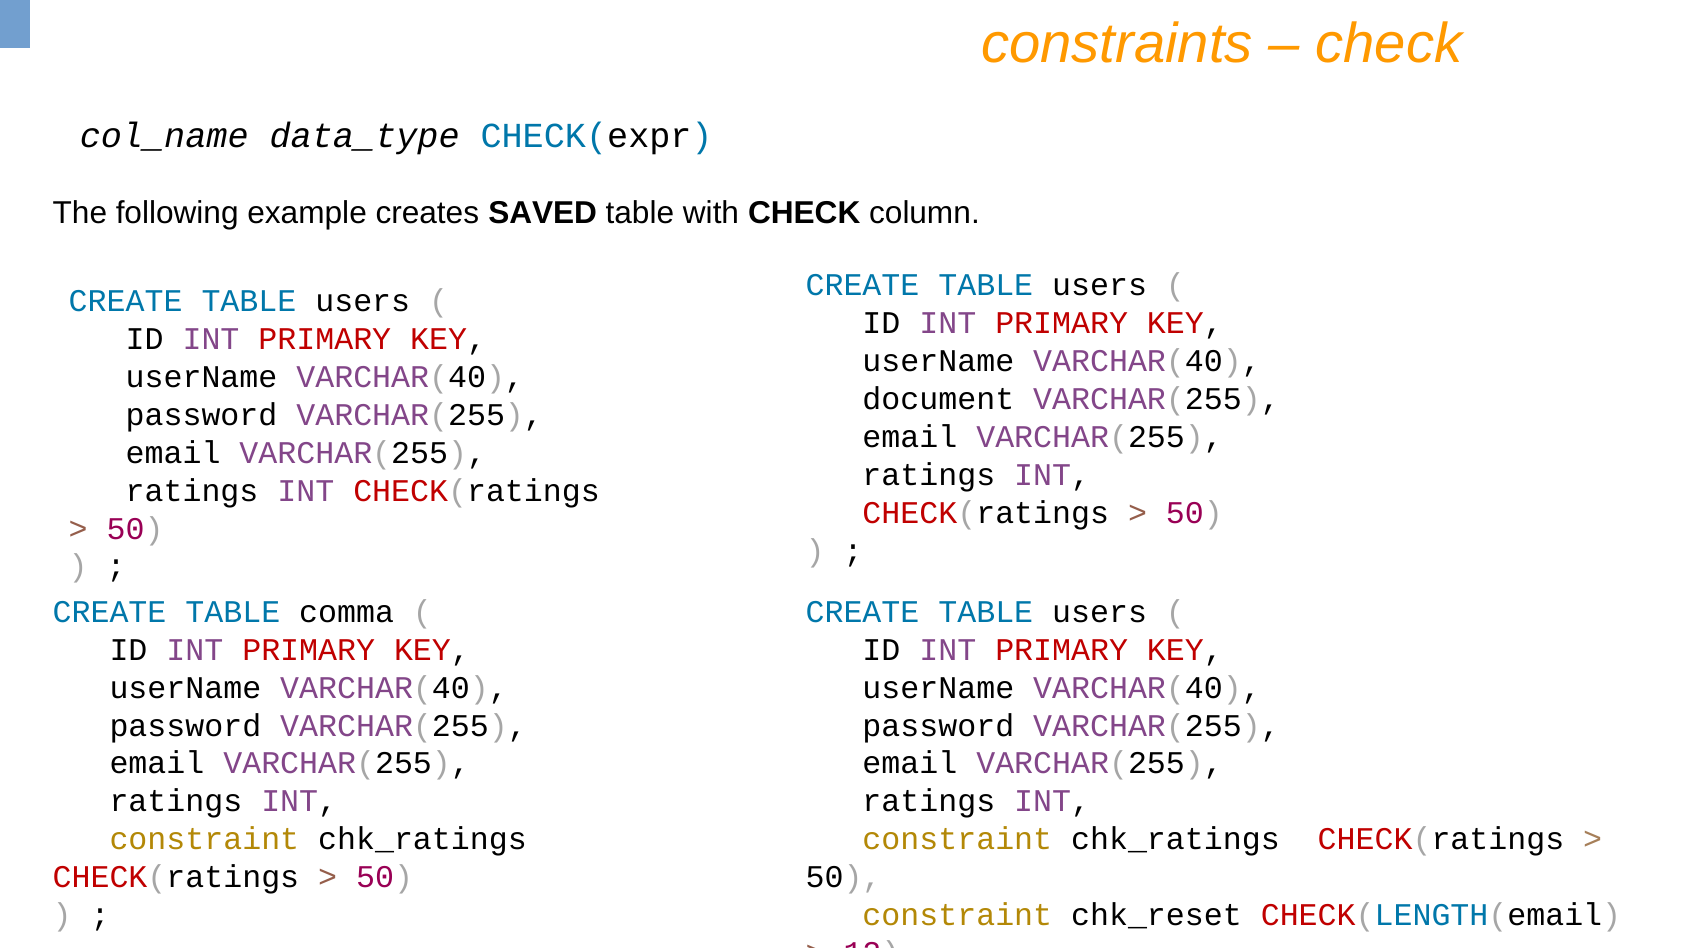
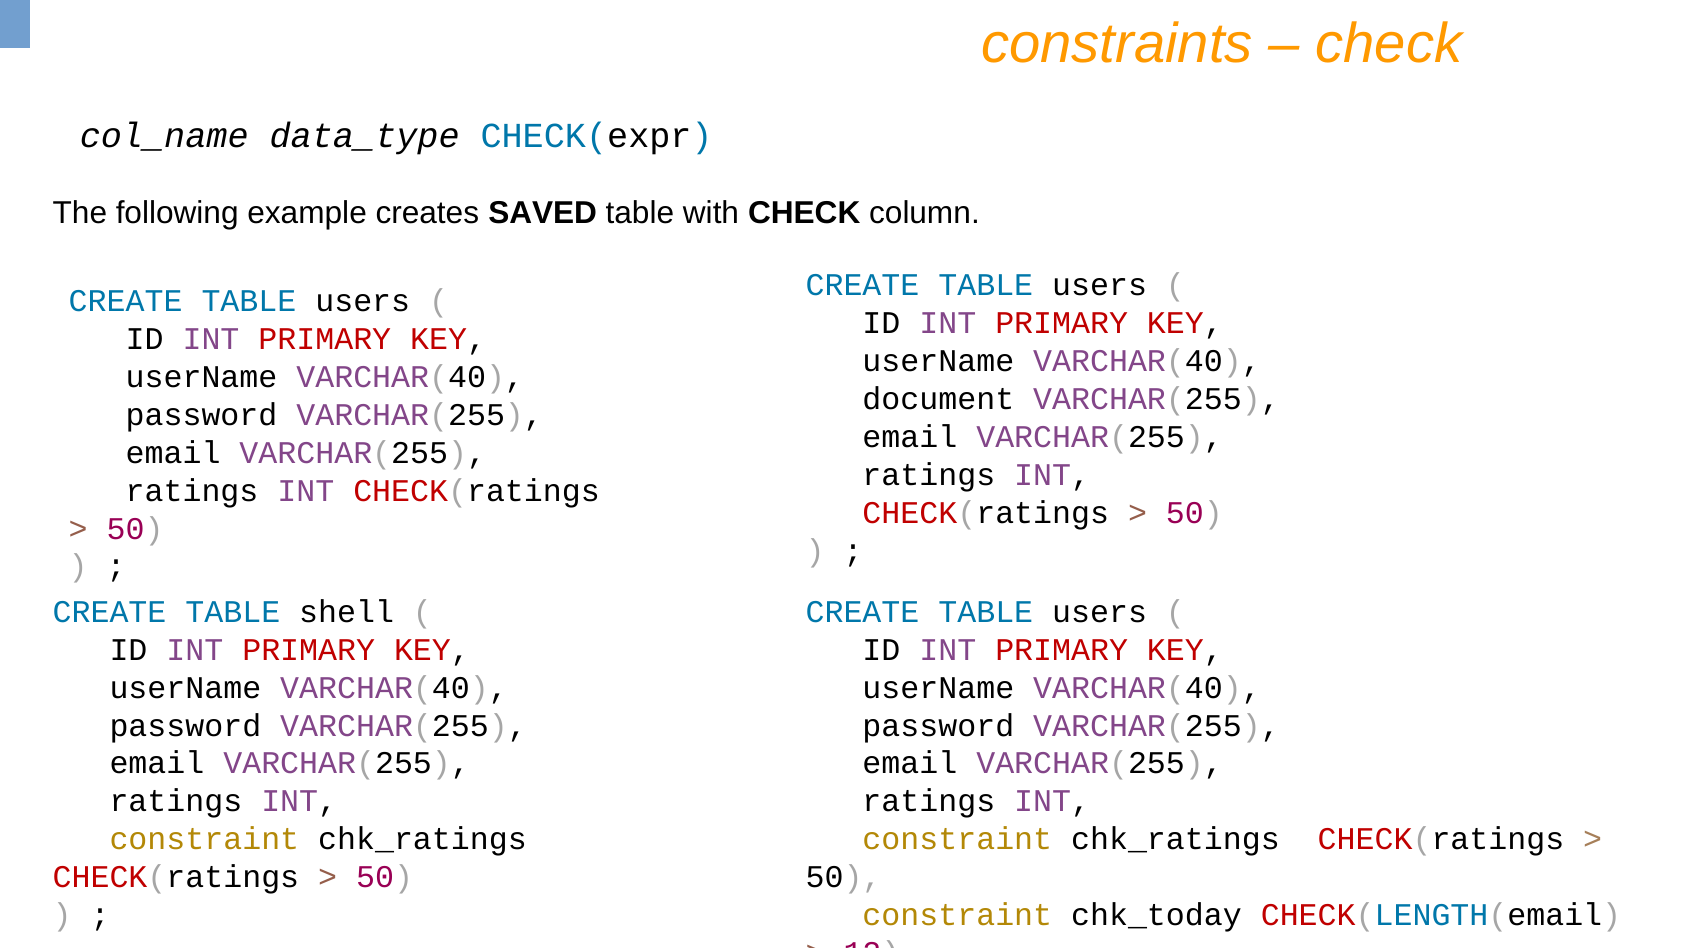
comma: comma -> shell
chk_reset: chk_reset -> chk_today
